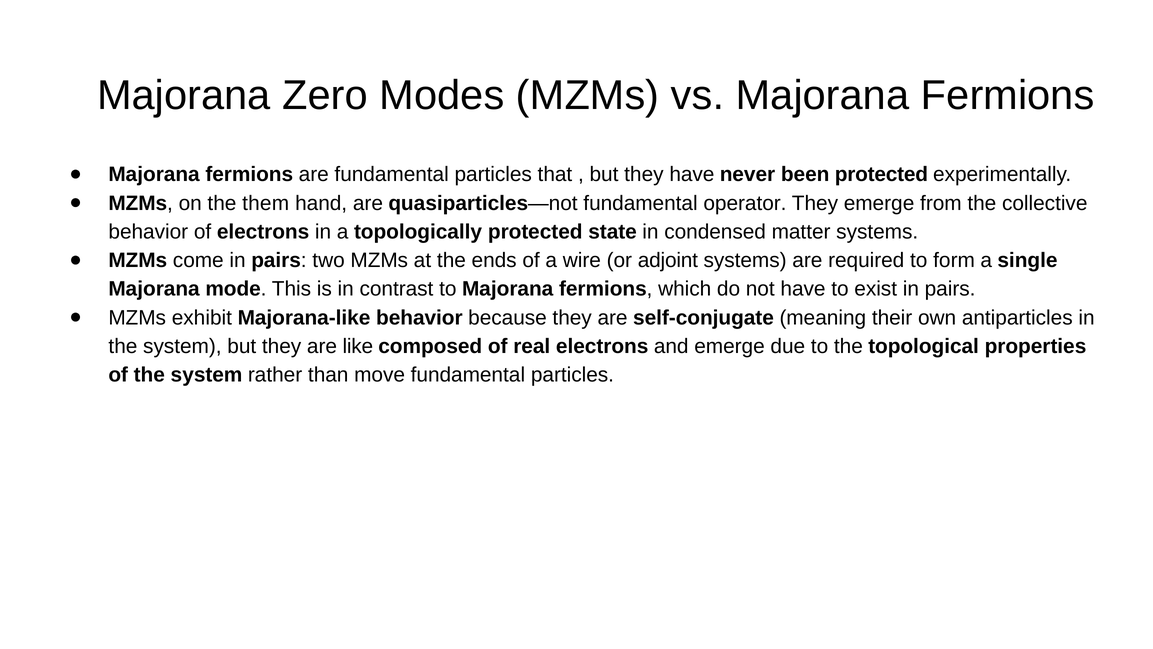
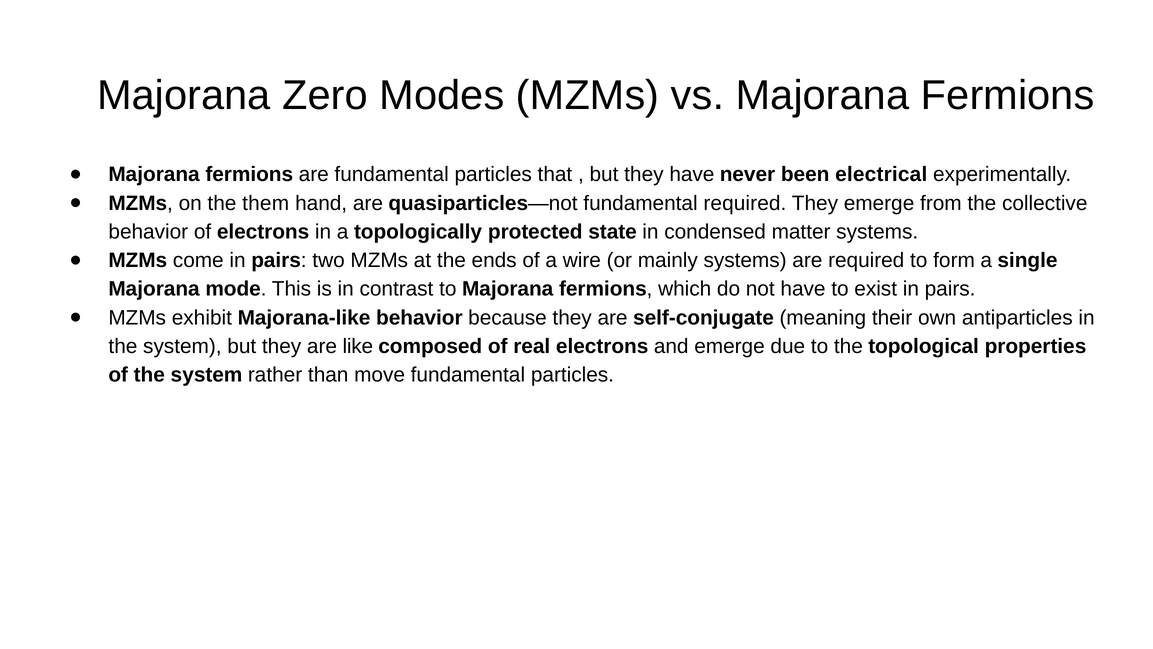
been protected: protected -> electrical
fundamental operator: operator -> required
adjoint: adjoint -> mainly
